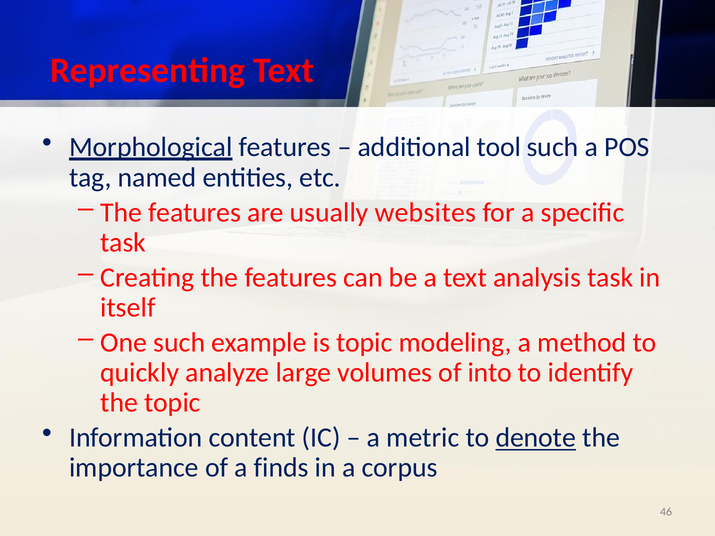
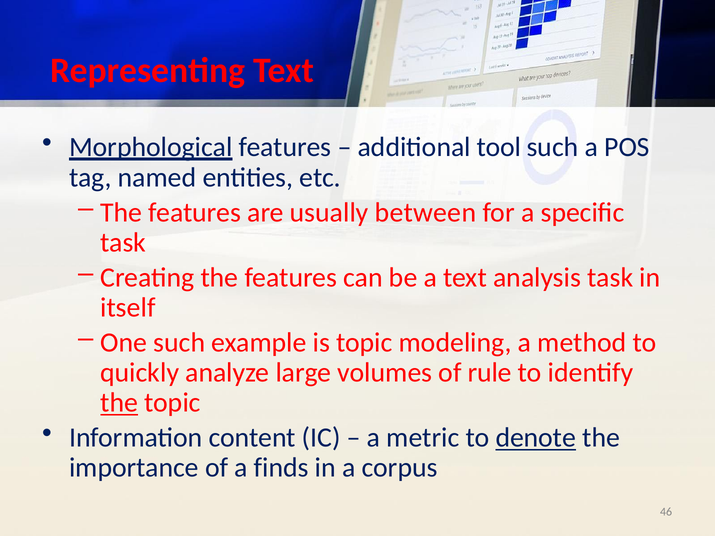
websites: websites -> between
into: into -> rule
the at (119, 403) underline: none -> present
